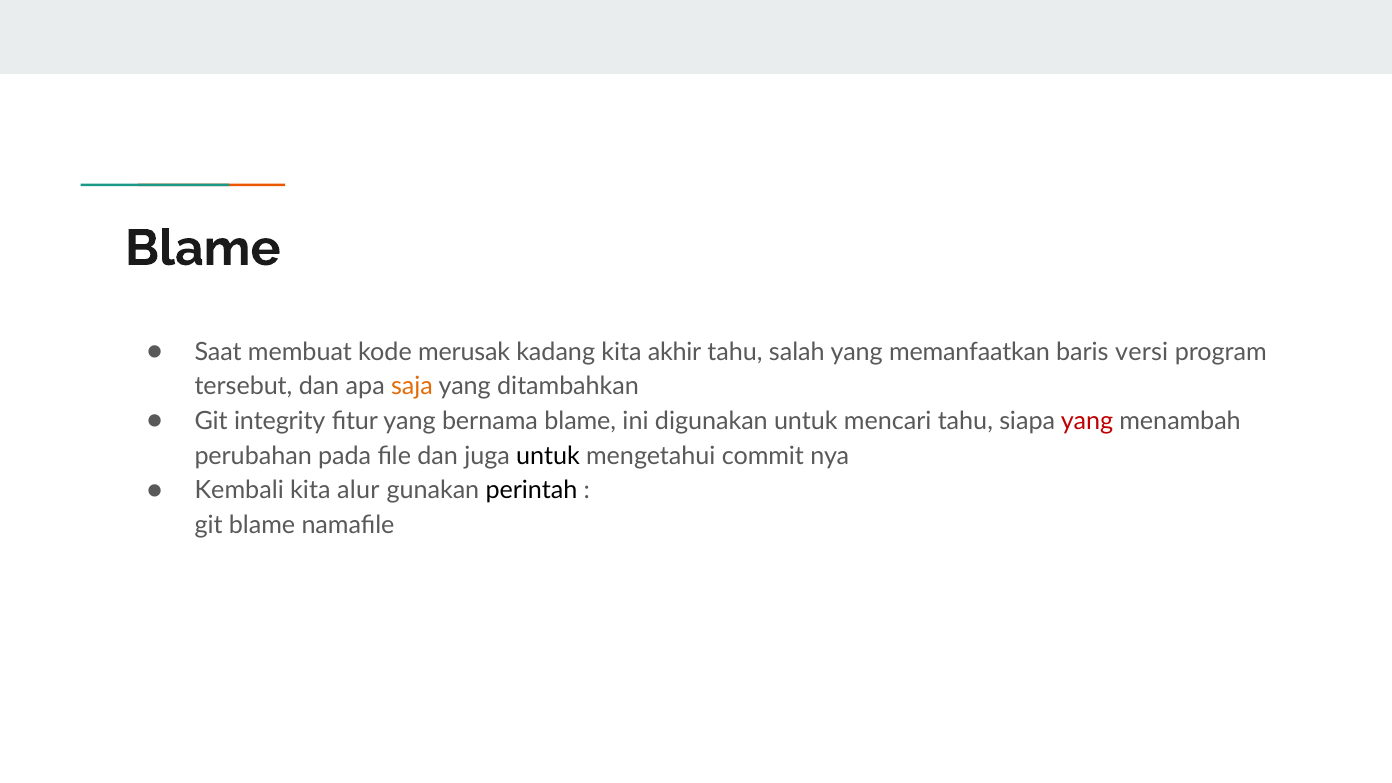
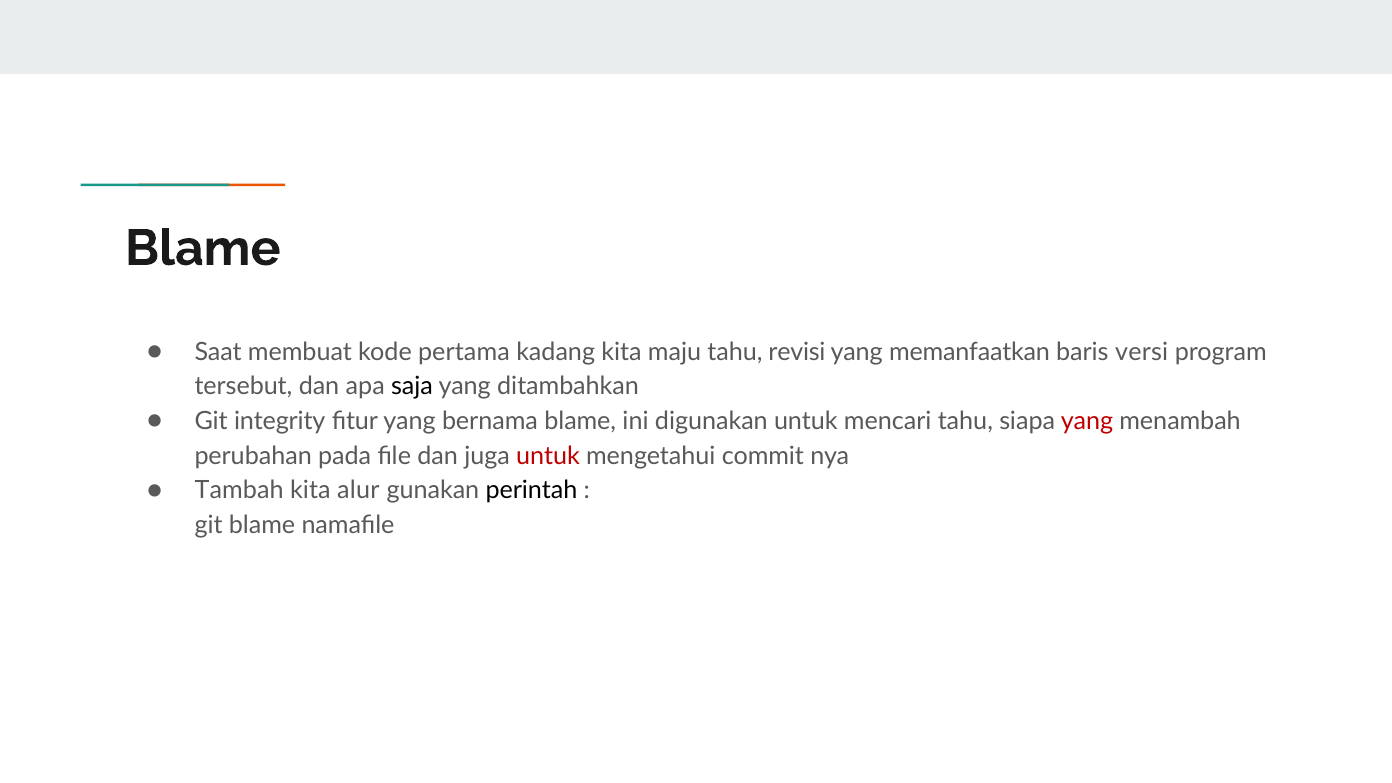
merusak: merusak -> pertama
akhir: akhir -> maju
salah: salah -> revisi
saja colour: orange -> black
untuk at (548, 456) colour: black -> red
Kembali: Kembali -> Tambah
